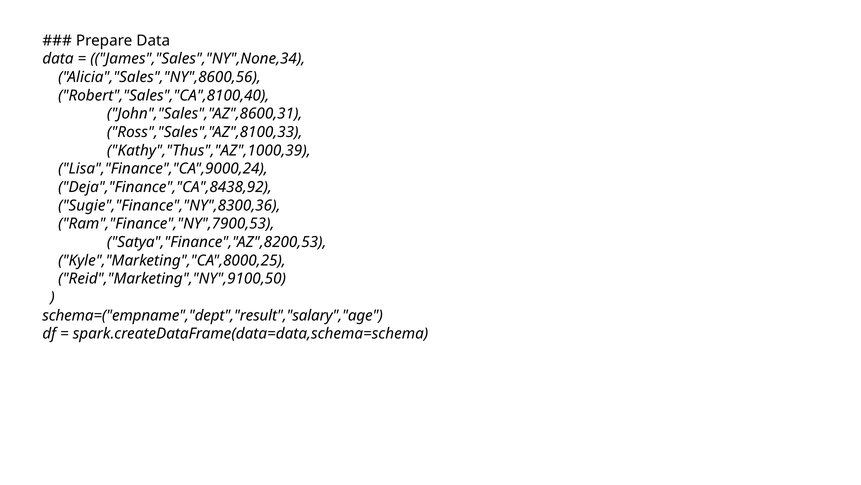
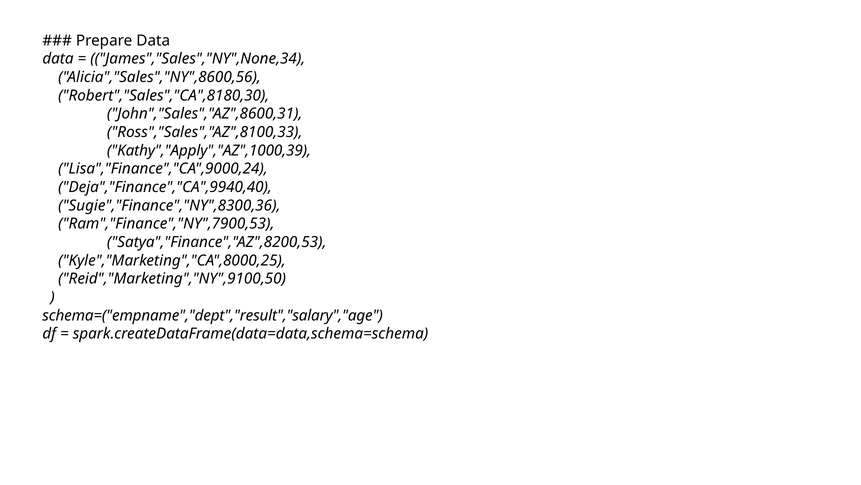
Robert","Sales","CA",8100,40: Robert","Sales","CA",8100,40 -> Robert","Sales","CA",8180,30
Kathy","Thus","AZ",1000,39: Kathy","Thus","AZ",1000,39 -> Kathy","Apply","AZ",1000,39
Deja","Finance","CA",8438,92: Deja","Finance","CA",8438,92 -> Deja","Finance","CA",9940,40
